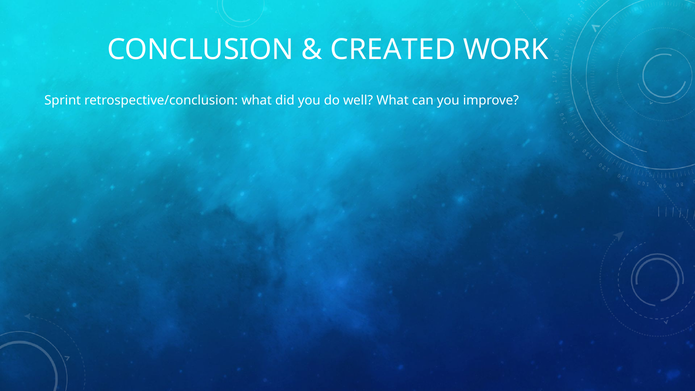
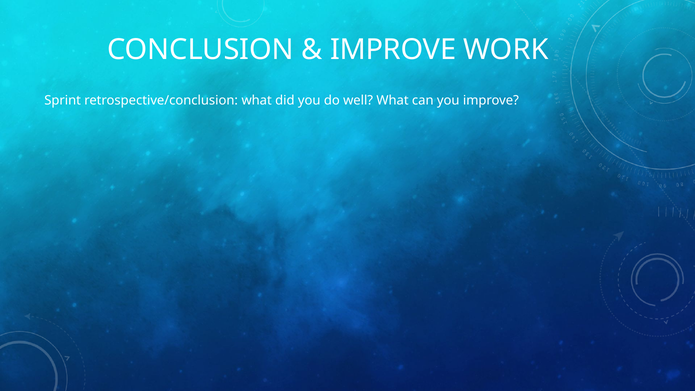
CREATED at (393, 50): CREATED -> IMPROVE
